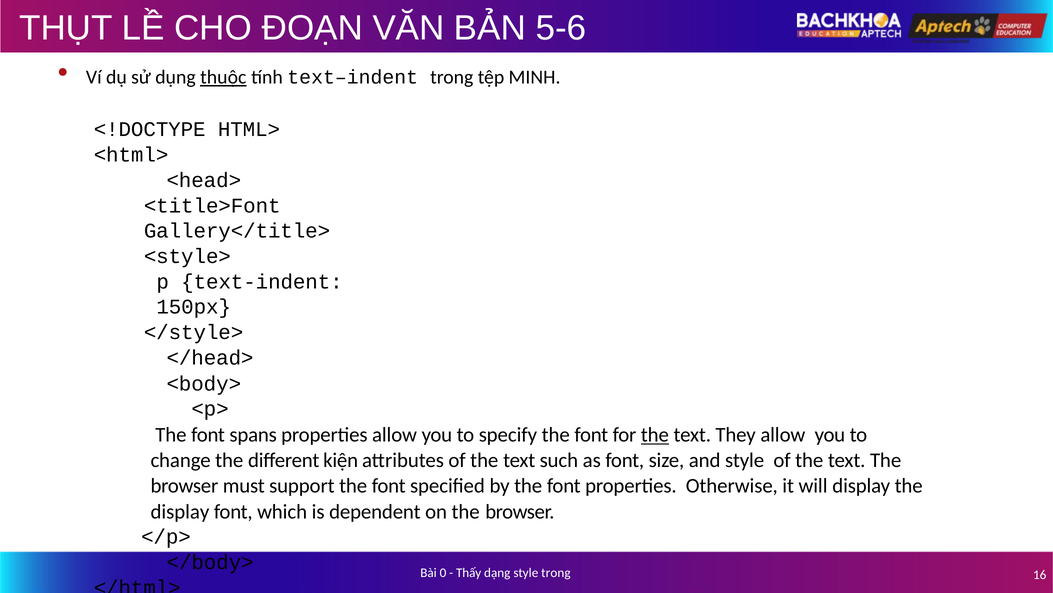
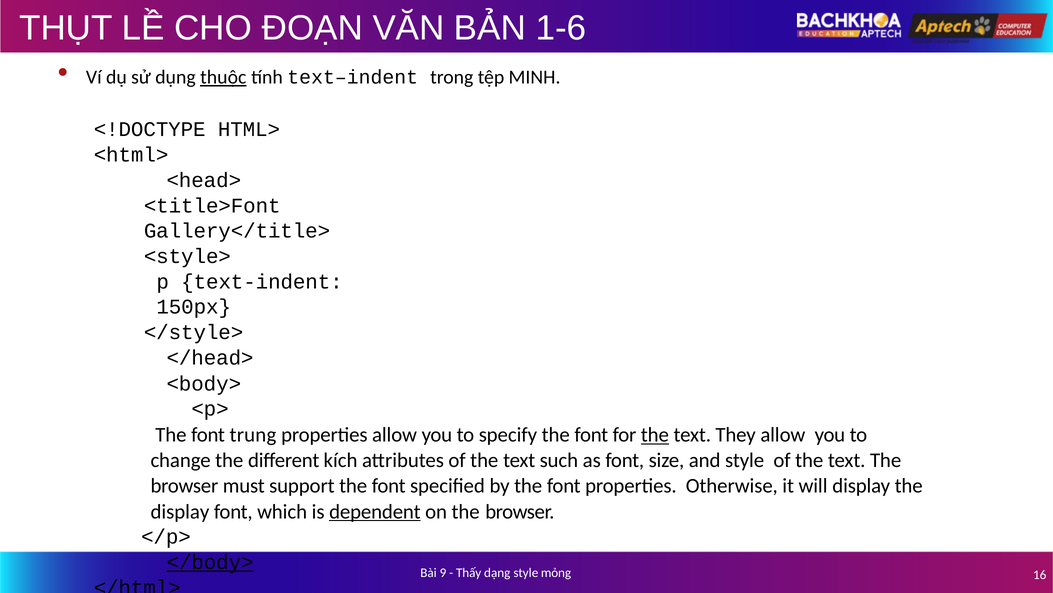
5-6: 5-6 -> 1-6
spans: spans -> trung
kiện: kiện -> kích
dependent underline: none -> present
</body> underline: none -> present
0: 0 -> 9
style trong: trong -> mỏng
